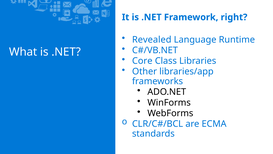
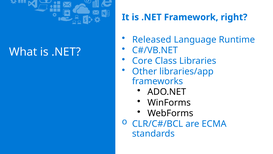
Revealed: Revealed -> Released
